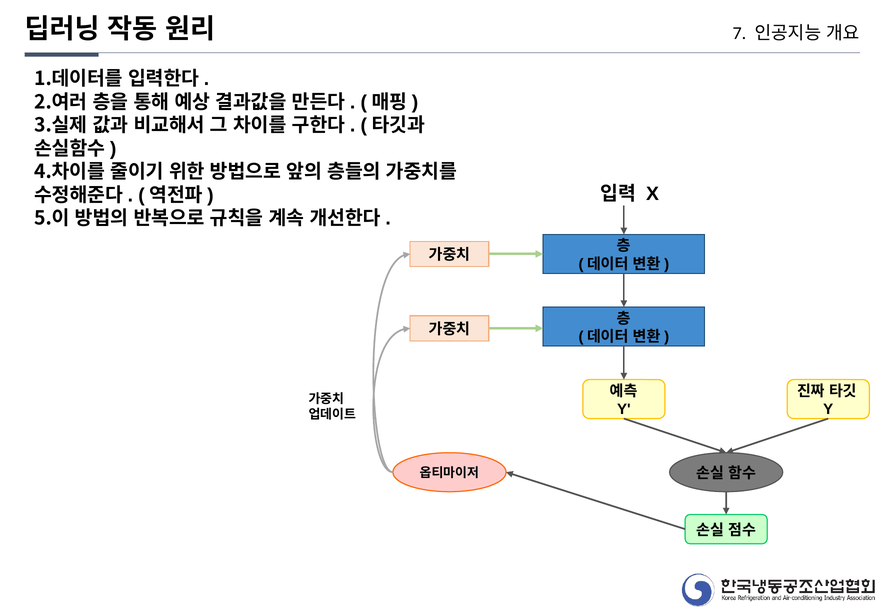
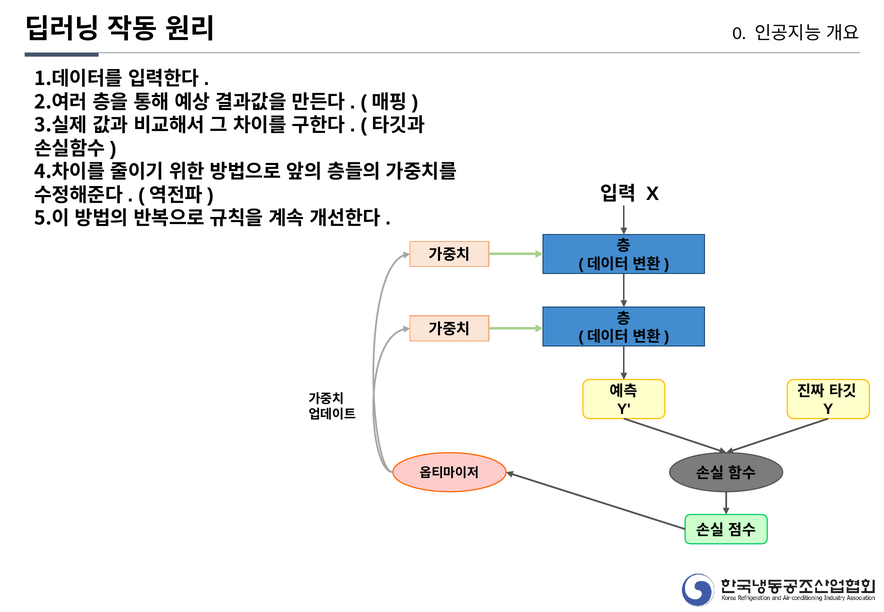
7: 7 -> 0
